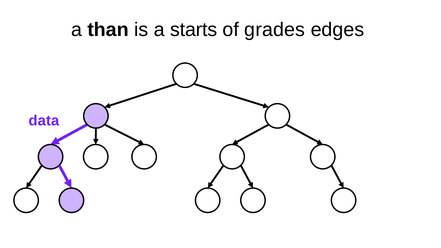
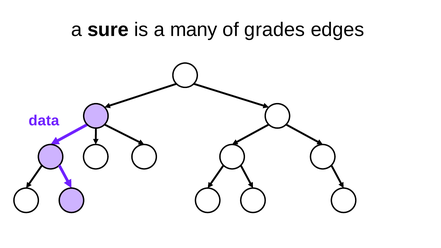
than: than -> sure
starts: starts -> many
